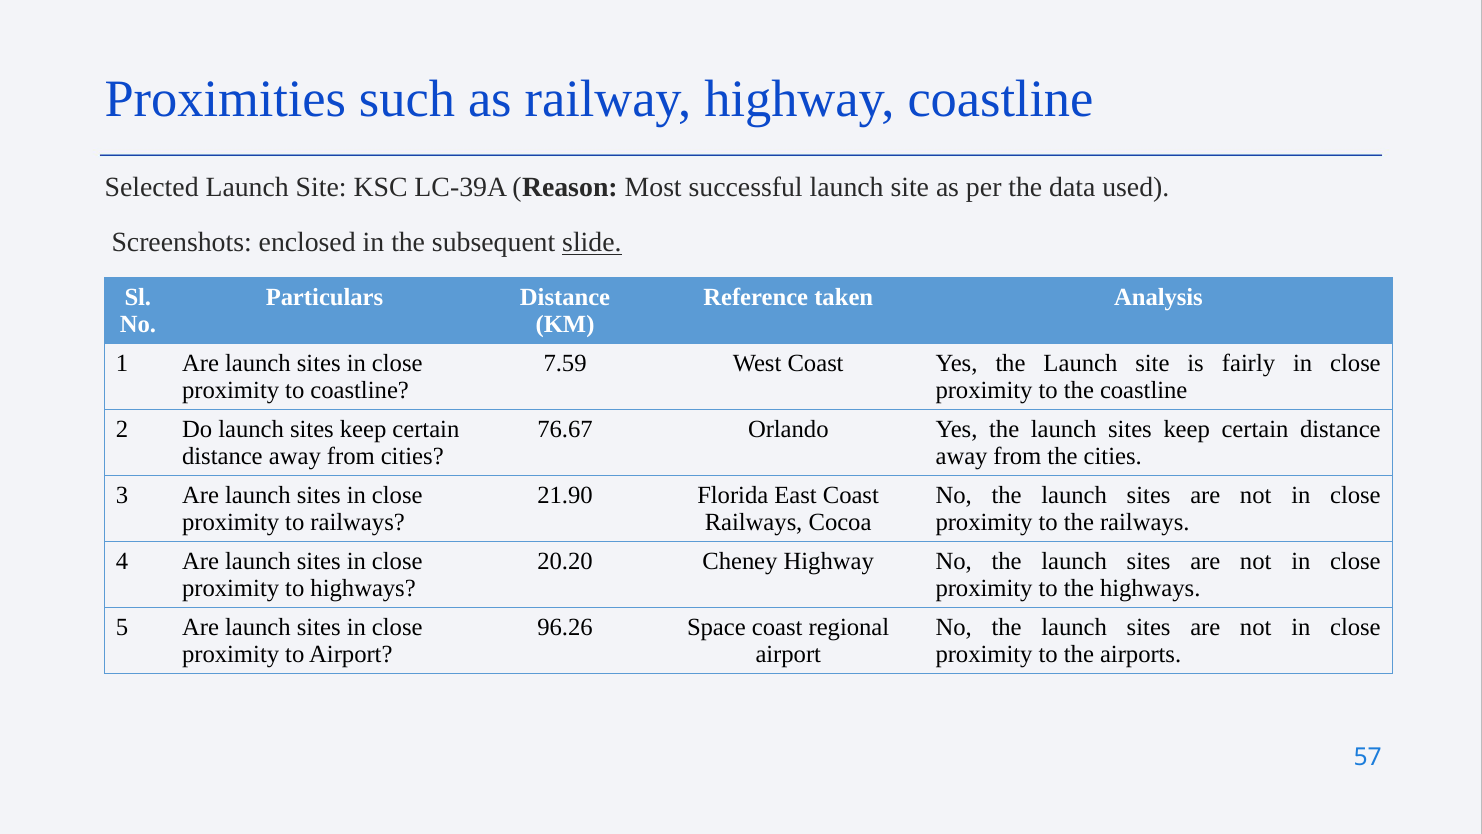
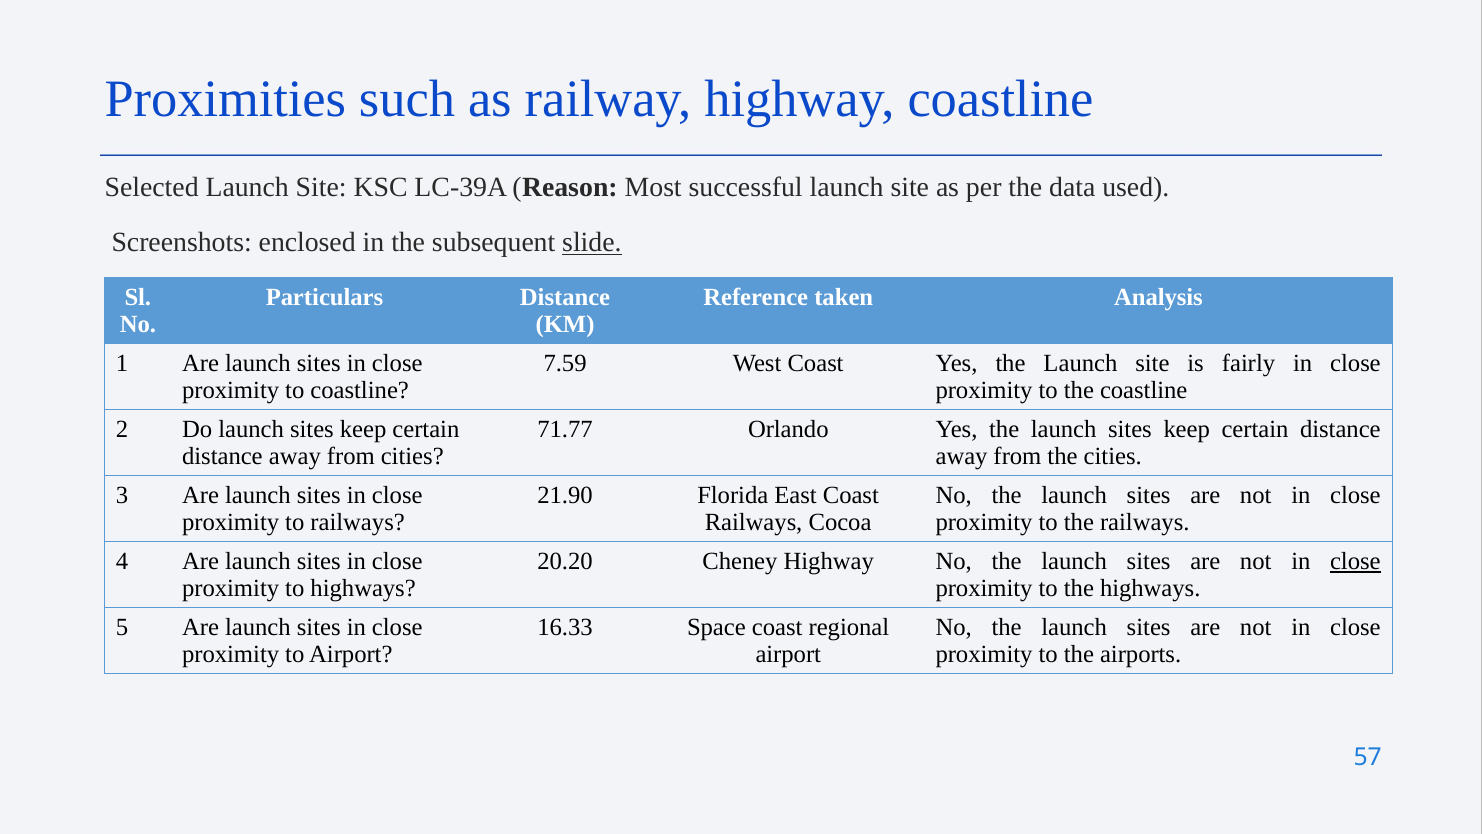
76.67: 76.67 -> 71.77
close at (1355, 561) underline: none -> present
96.26: 96.26 -> 16.33
